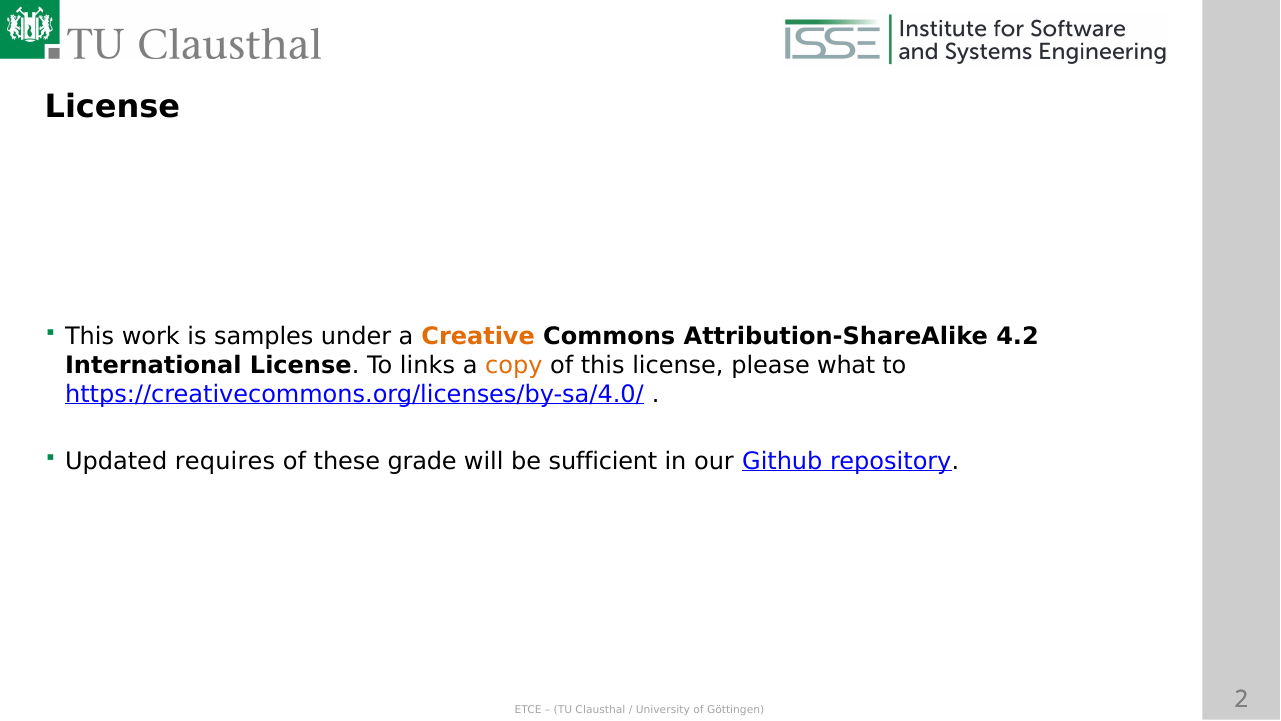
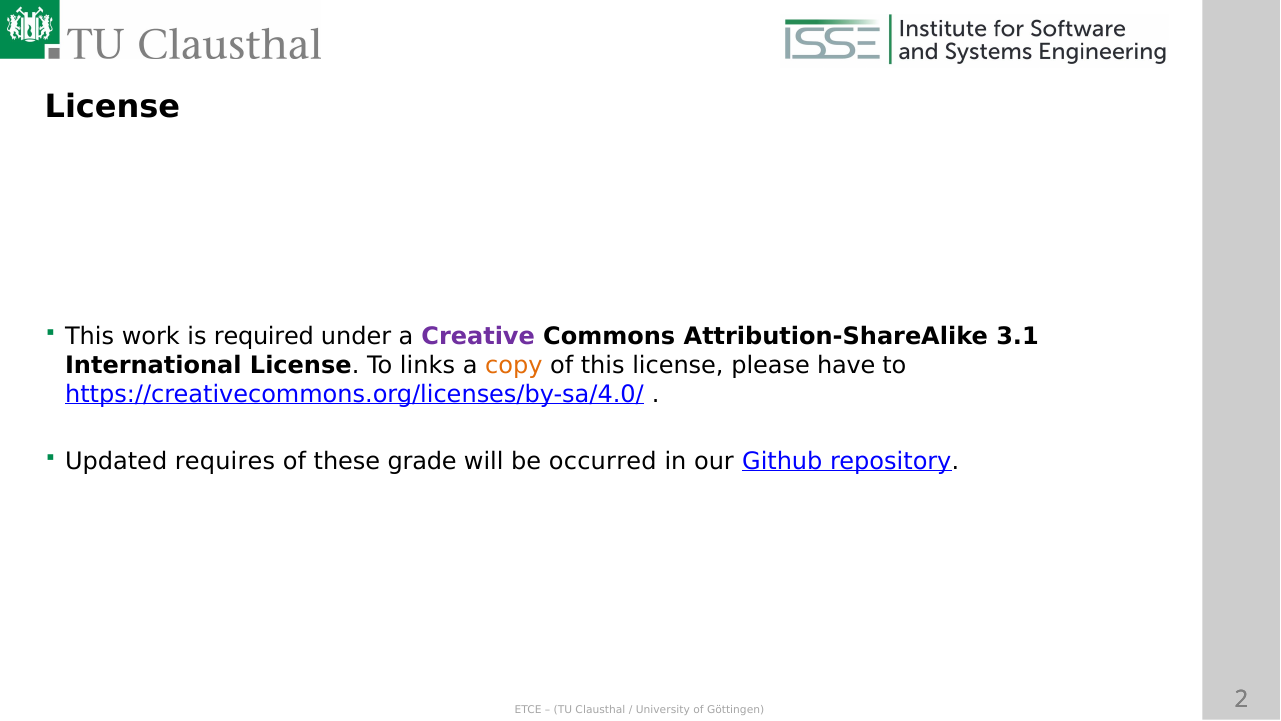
samples: samples -> required
Creative colour: orange -> purple
4.2: 4.2 -> 3.1
what: what -> have
sufficient: sufficient -> occurred
